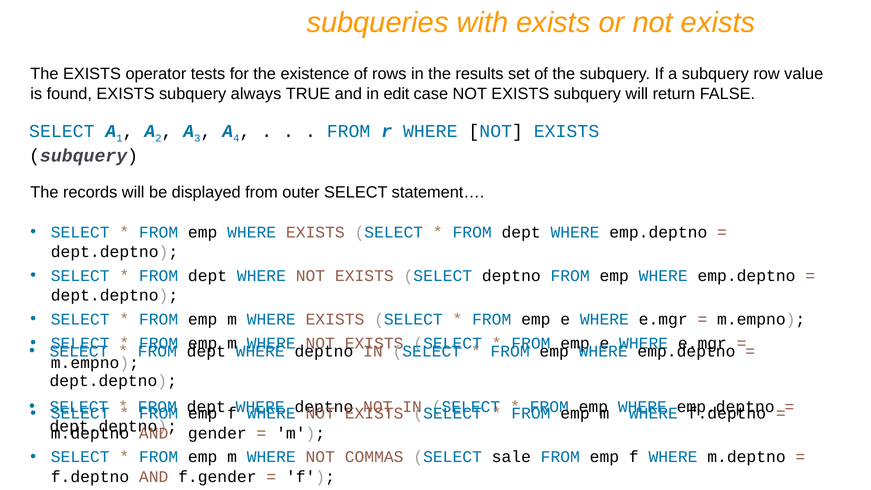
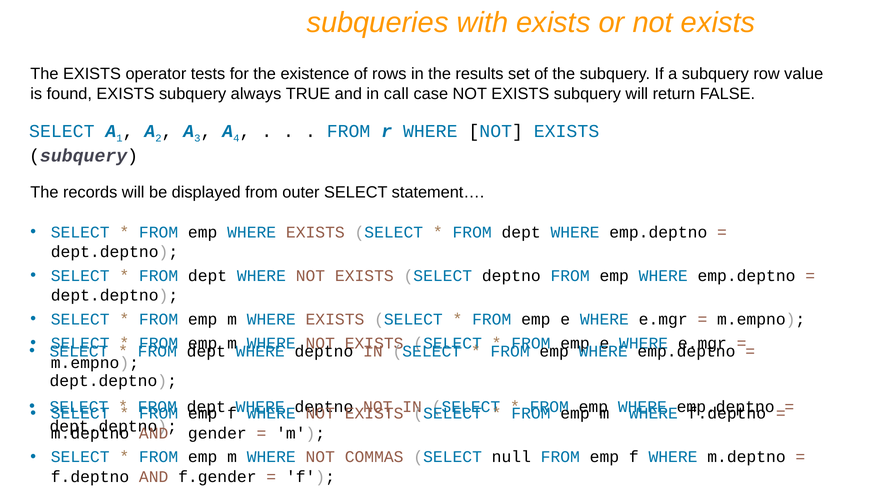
edit: edit -> call
sale: sale -> null
